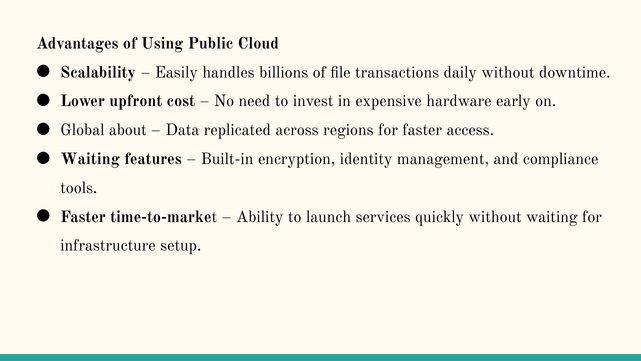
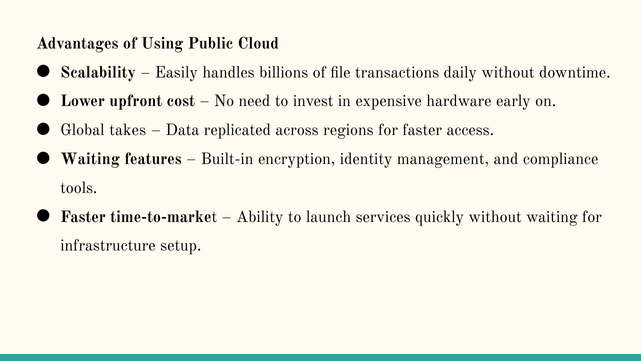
about: about -> takes
